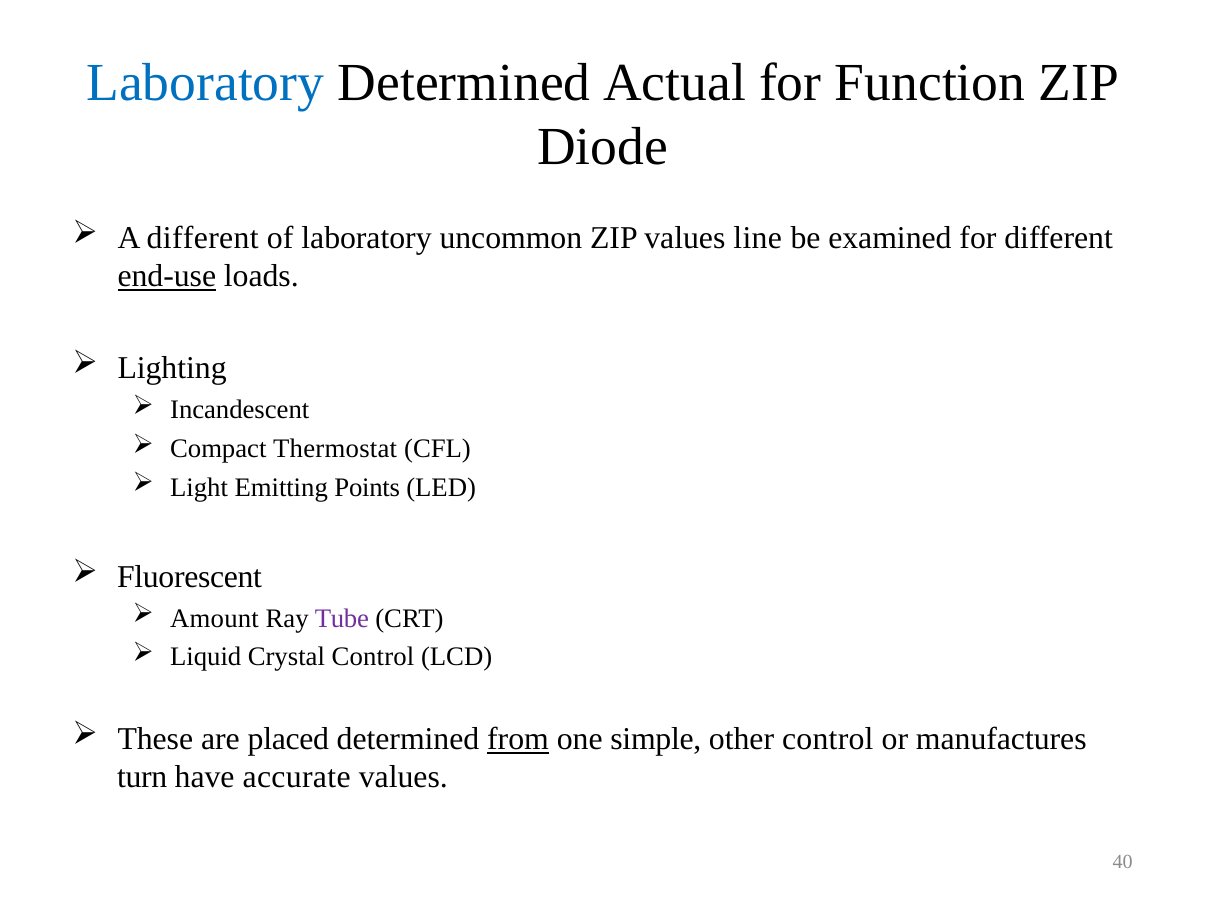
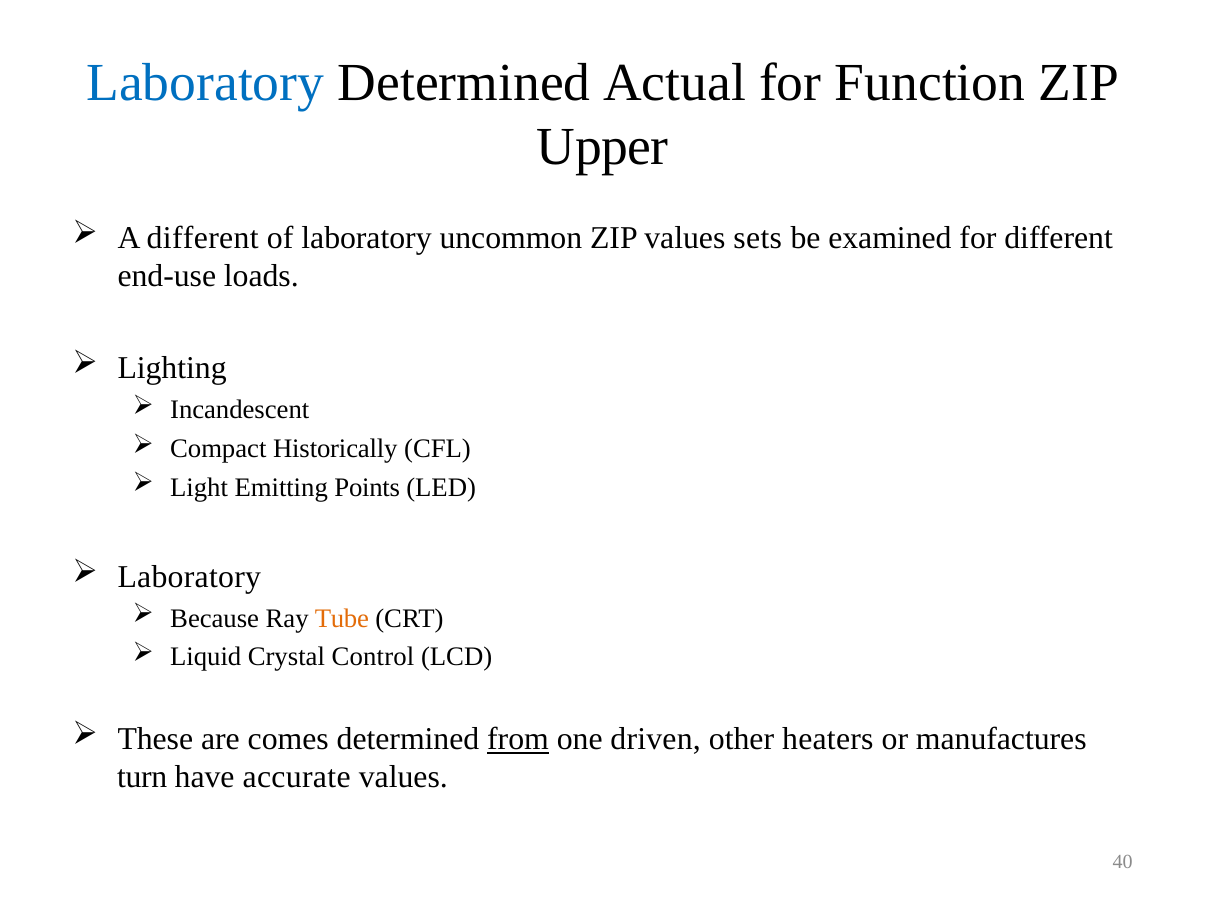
Diode: Diode -> Upper
line: line -> sets
end-use underline: present -> none
Thermostat: Thermostat -> Historically
Fluorescent at (190, 577): Fluorescent -> Laboratory
Amount: Amount -> Because
Tube colour: purple -> orange
placed: placed -> comes
simple: simple -> driven
other control: control -> heaters
